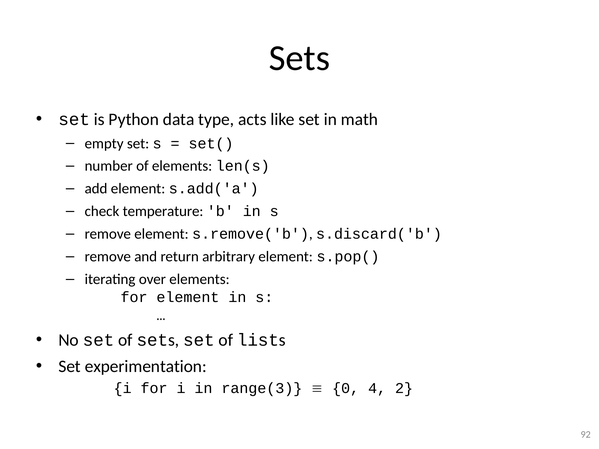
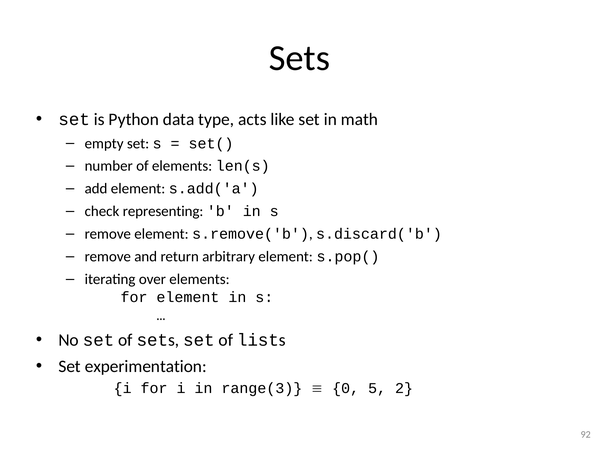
temperature: temperature -> representing
4: 4 -> 5
